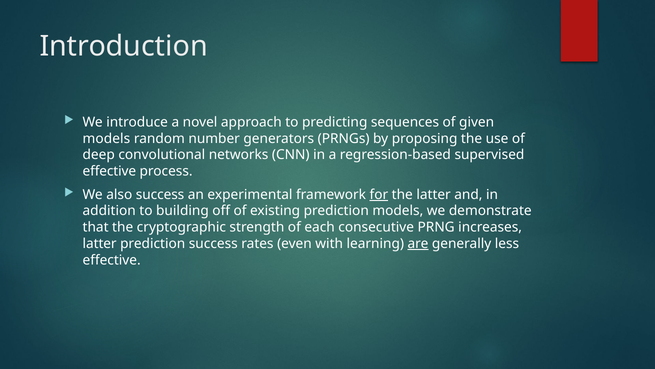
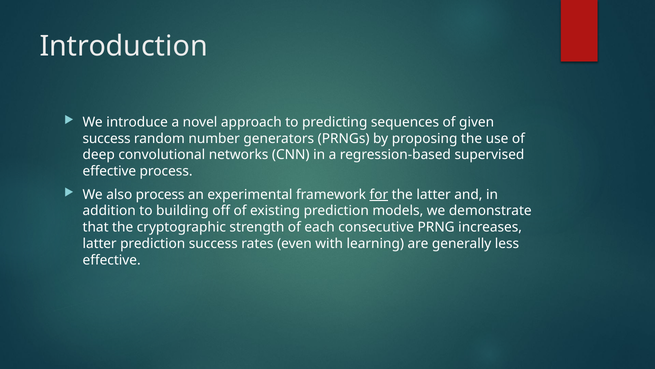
models at (106, 138): models -> success
also success: success -> process
are underline: present -> none
